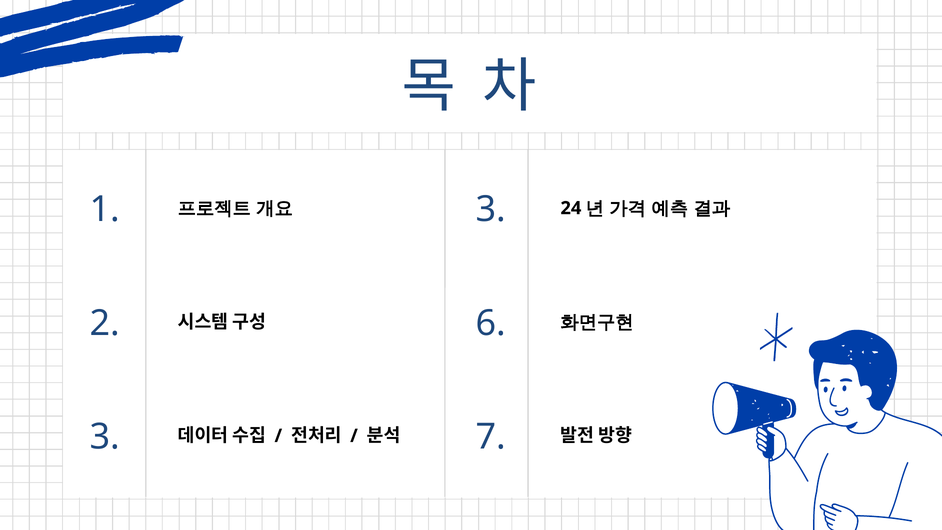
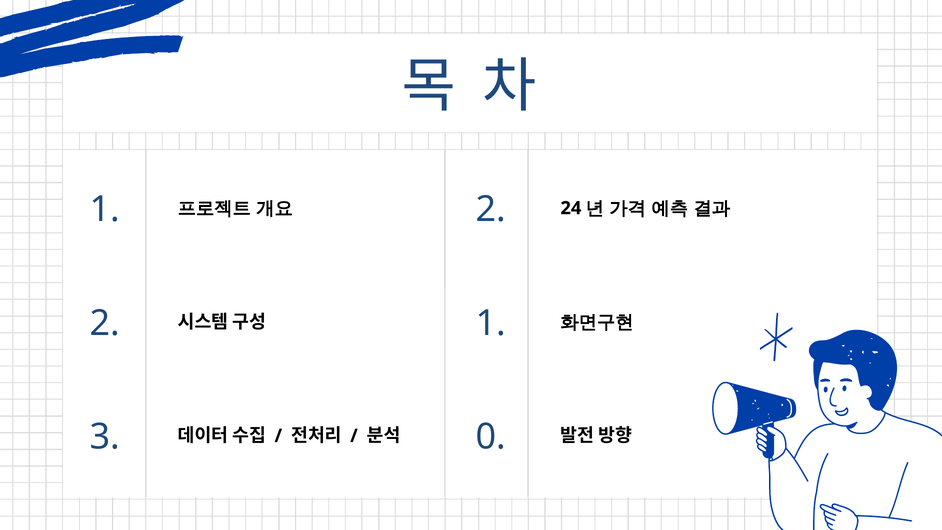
1 3: 3 -> 2
2 6: 6 -> 1
7: 7 -> 0
